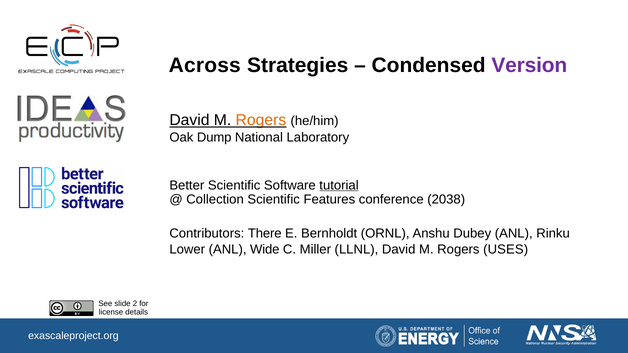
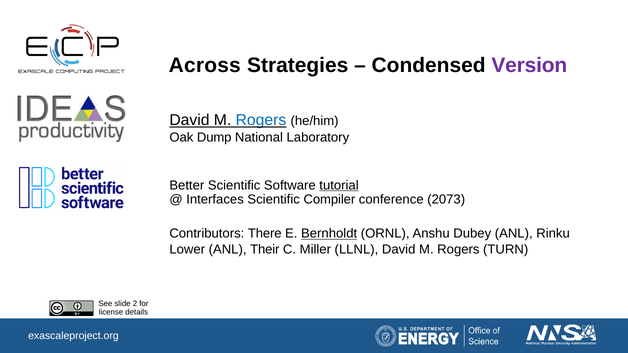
Rogers at (261, 120) colour: orange -> blue
Collection: Collection -> Interfaces
Features: Features -> Compiler
2038: 2038 -> 2073
Bernholdt underline: none -> present
Wide: Wide -> Their
USES: USES -> TURN
